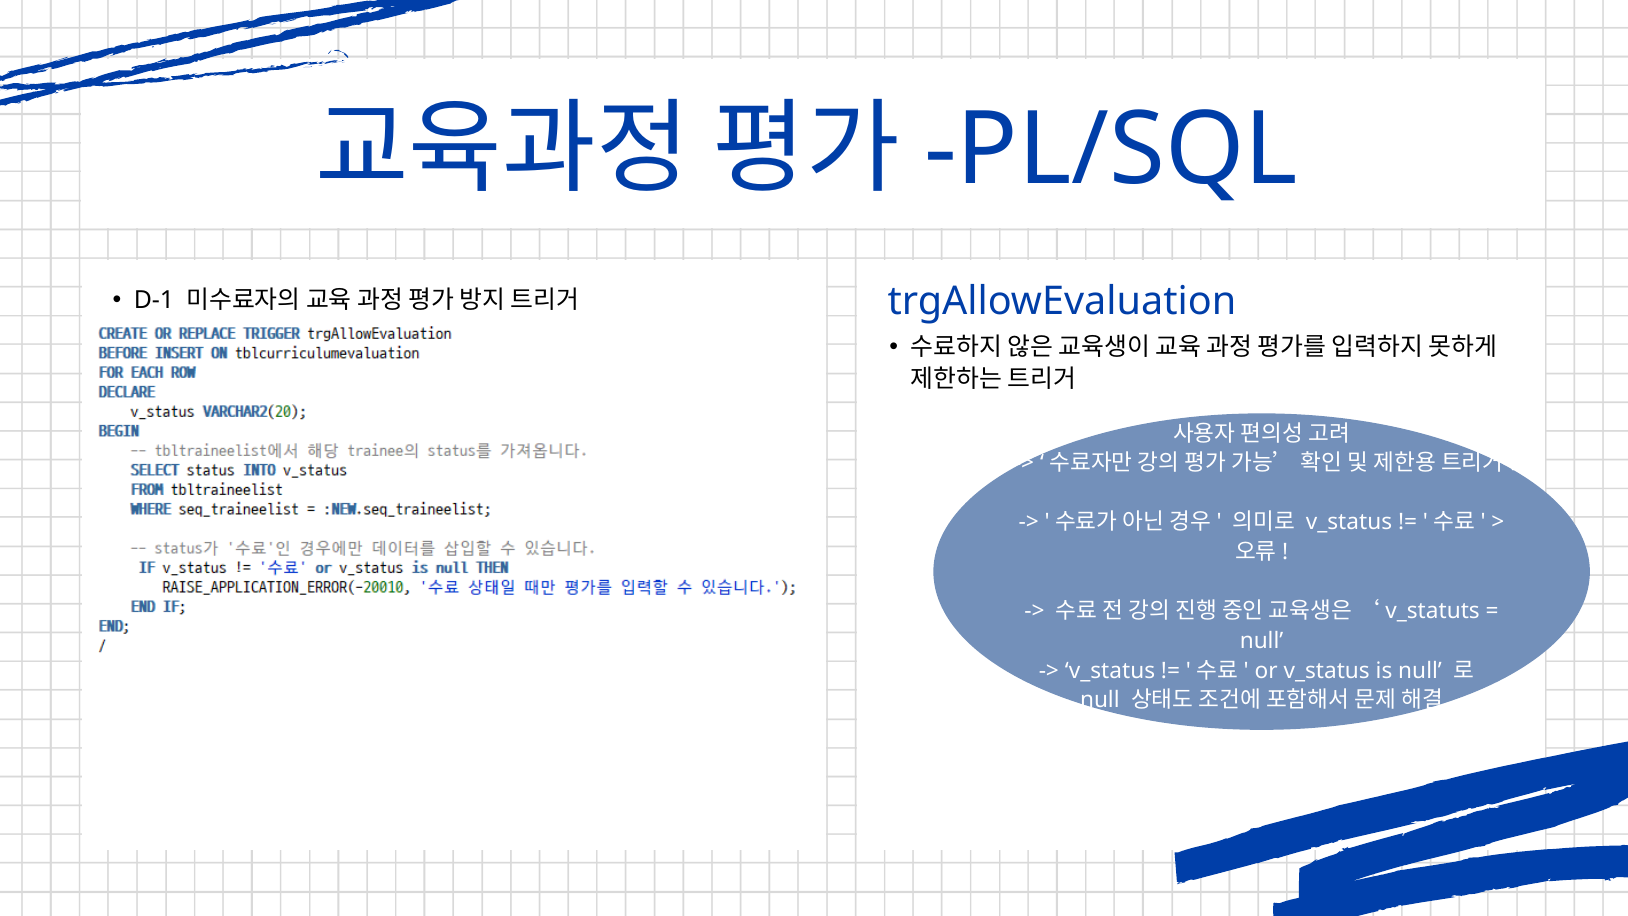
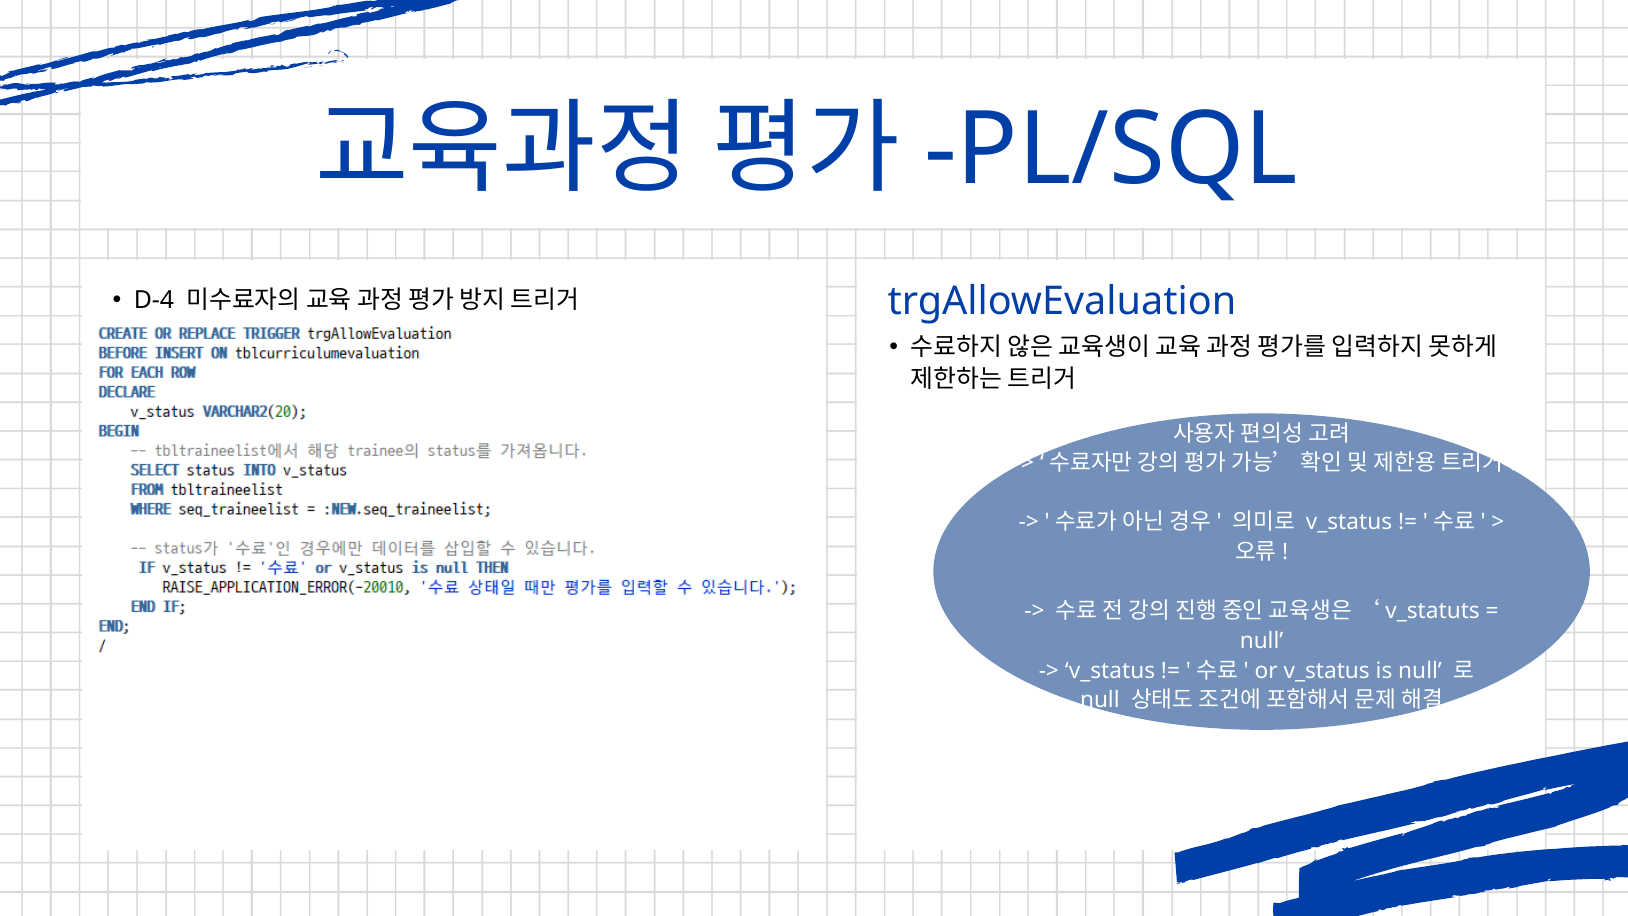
D-1: D-1 -> D-4
